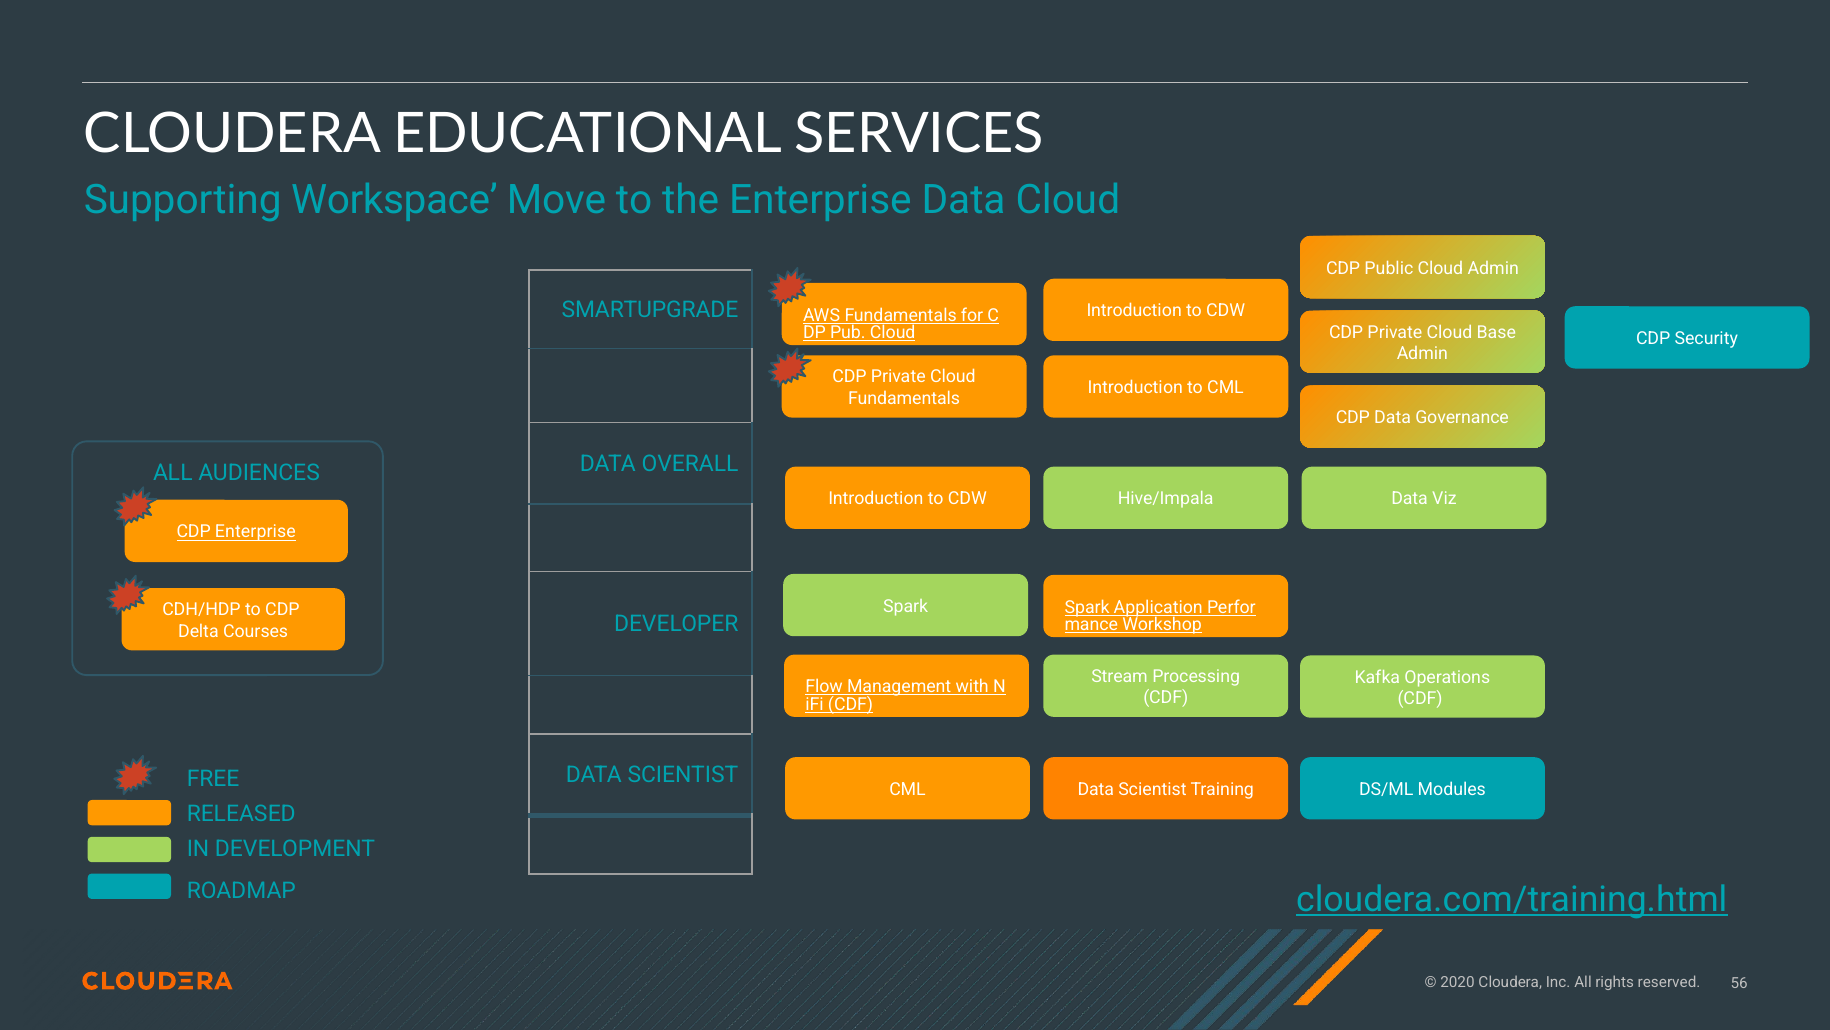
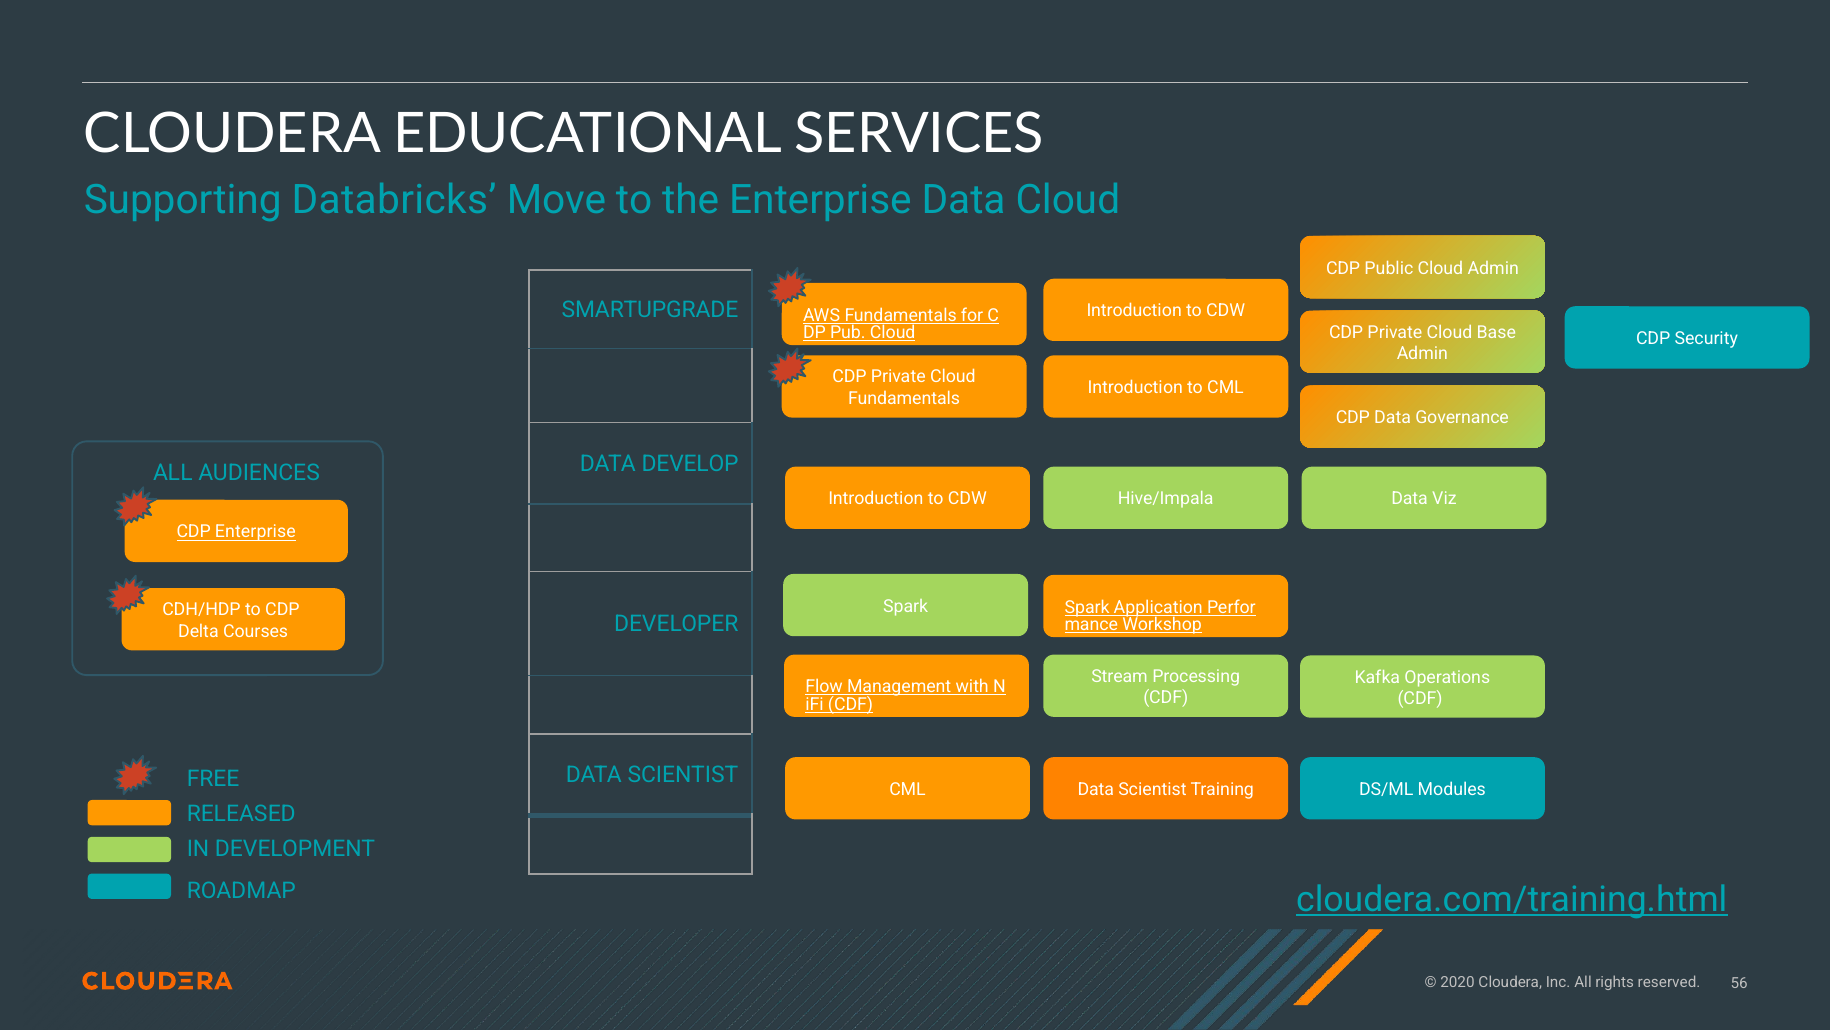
Workspace: Workspace -> Databricks
OVERALL: OVERALL -> DEVELOP
